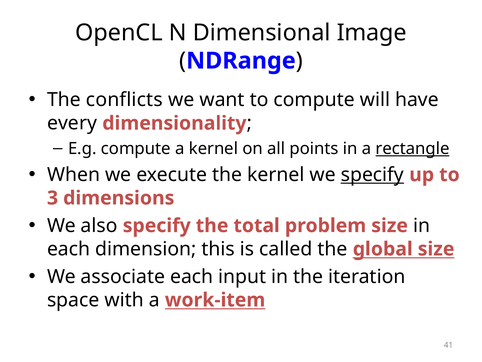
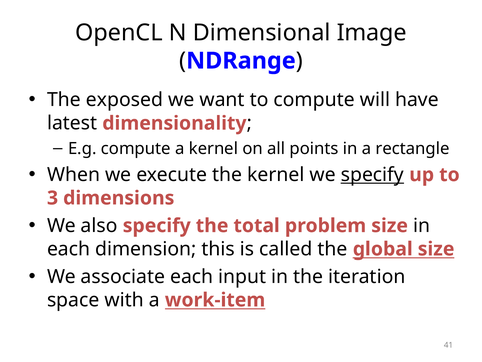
conflicts: conflicts -> exposed
every: every -> latest
rectangle underline: present -> none
